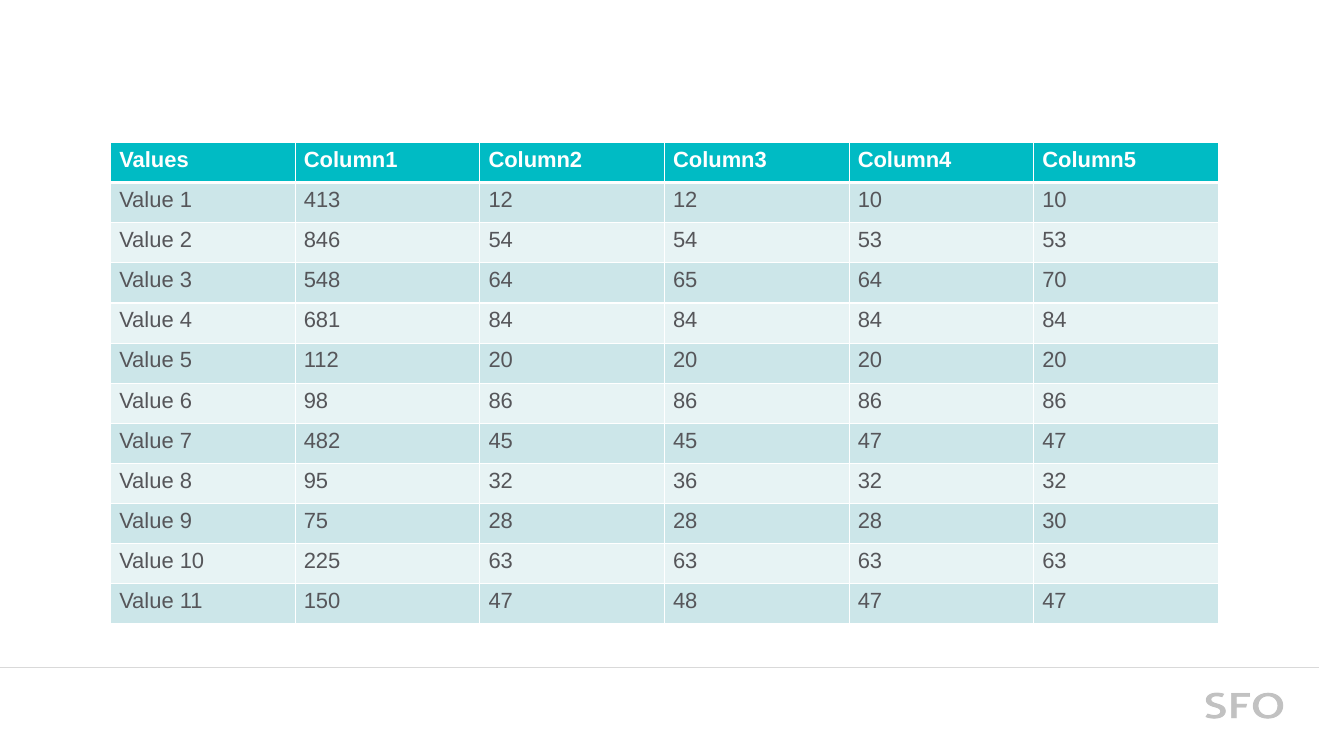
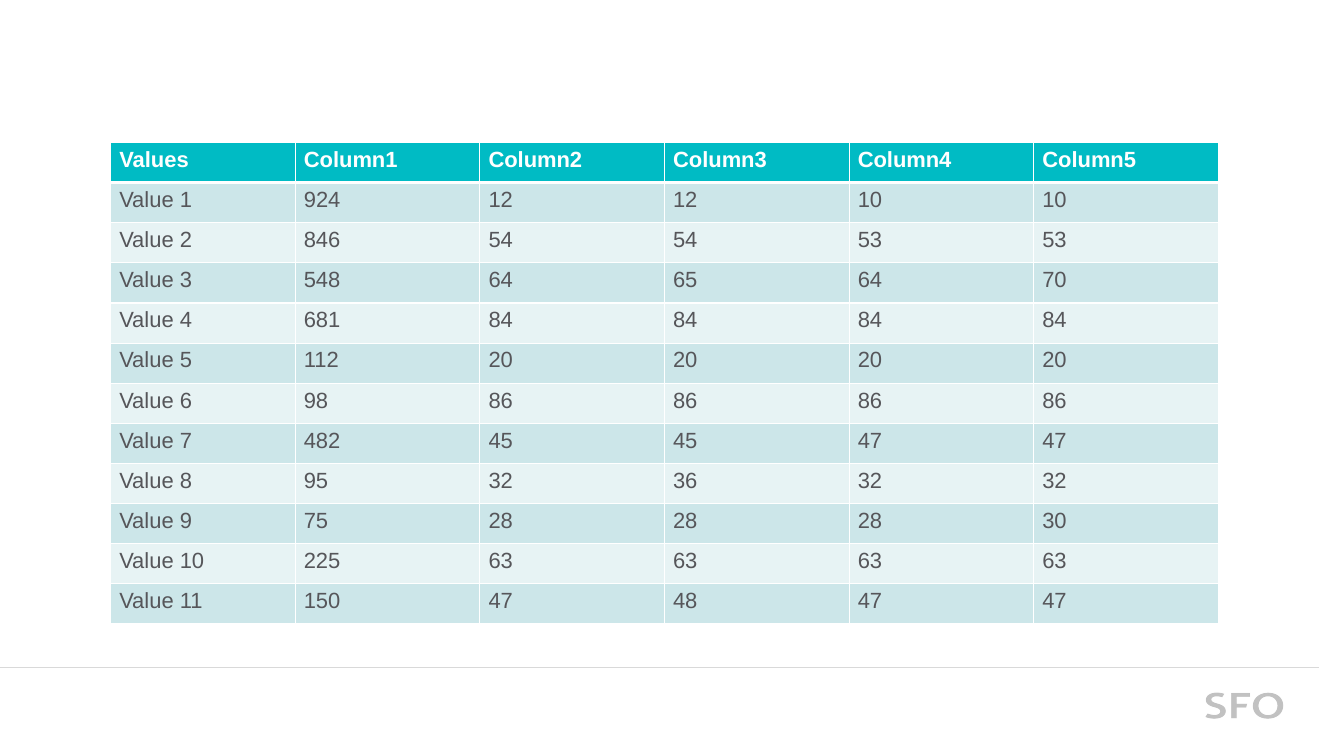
413: 413 -> 924
